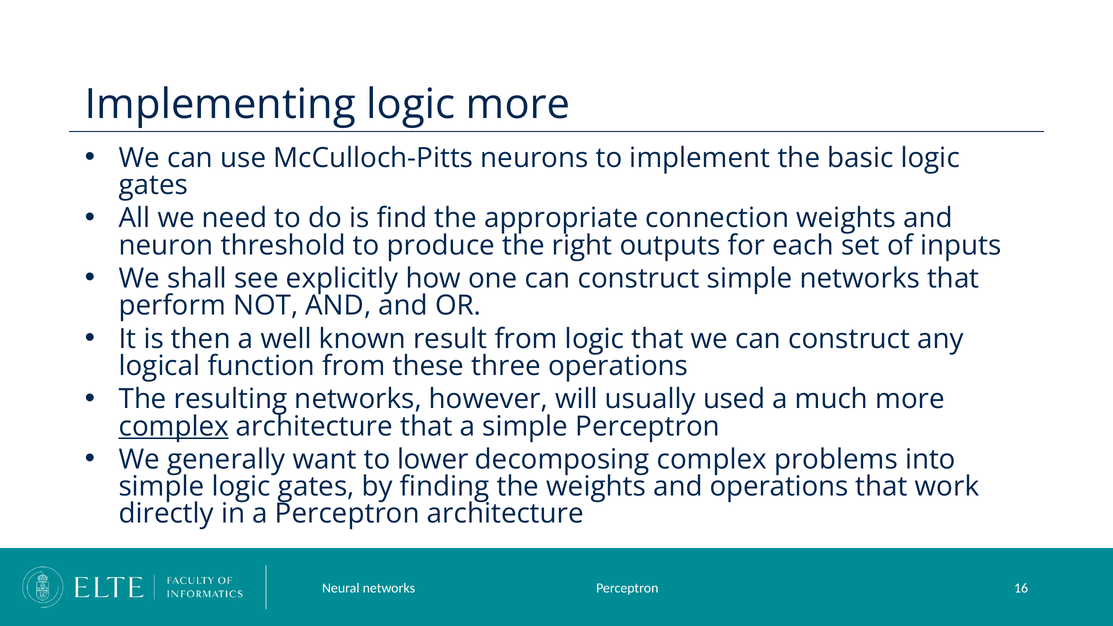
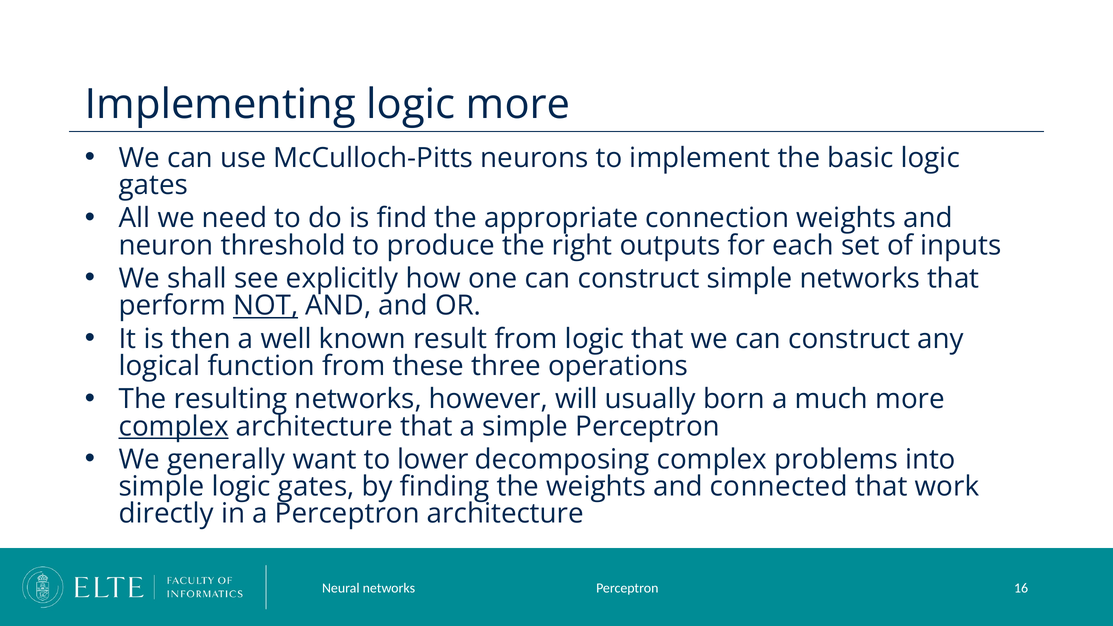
NOT underline: none -> present
used: used -> born
and operations: operations -> connected
